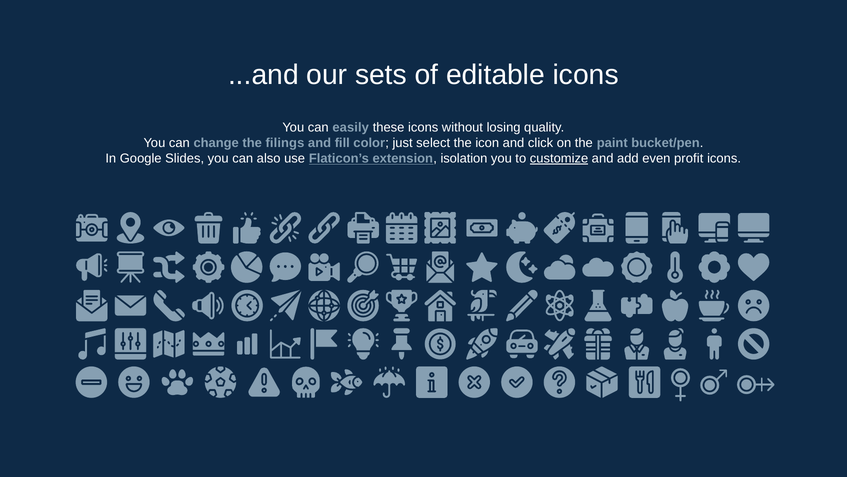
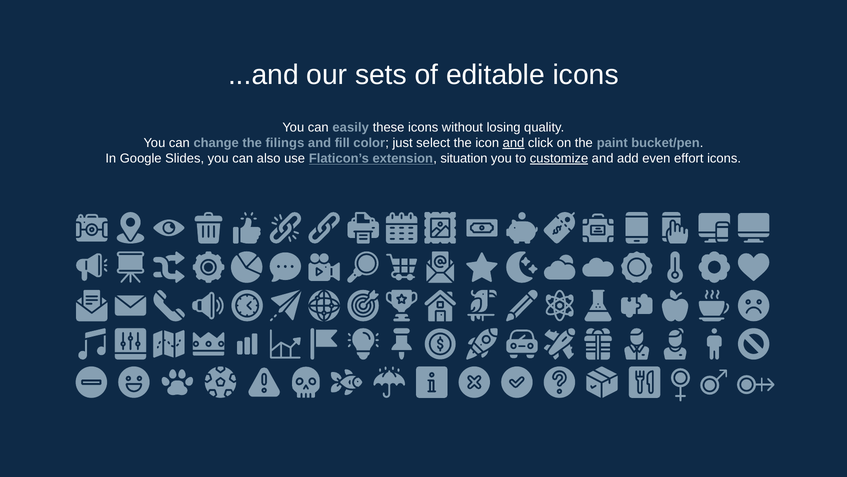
and at (514, 143) underline: none -> present
isolation: isolation -> situation
profit: profit -> effort
